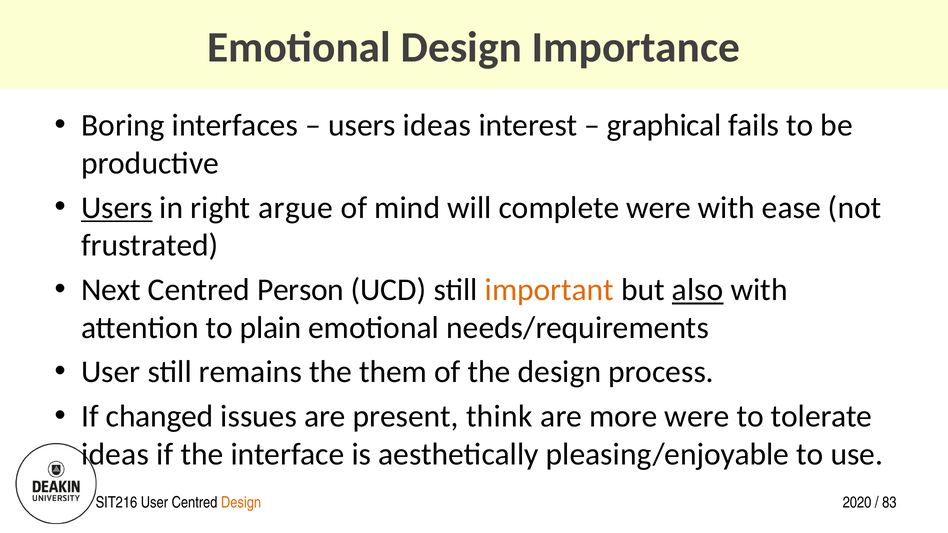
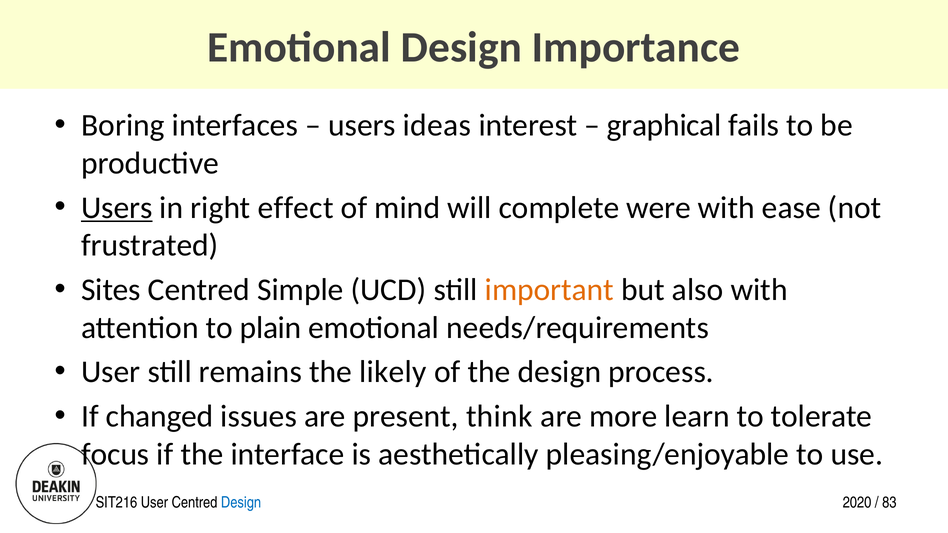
argue: argue -> effect
Next: Next -> Sites
Person: Person -> Simple
also underline: present -> none
them: them -> likely
more were: were -> learn
ideas at (115, 454): ideas -> focus
Design at (241, 503) colour: orange -> blue
